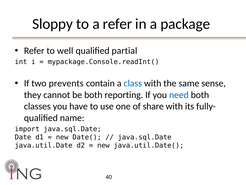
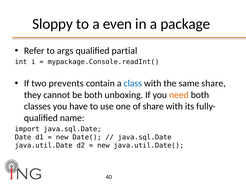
a refer: refer -> even
well: well -> args
same sense: sense -> share
reporting: reporting -> unboxing
need colour: blue -> orange
